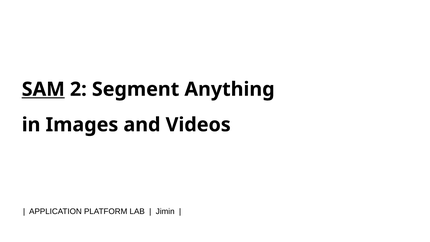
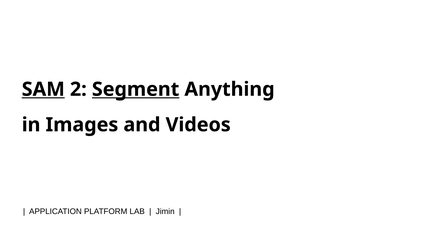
Segment underline: none -> present
